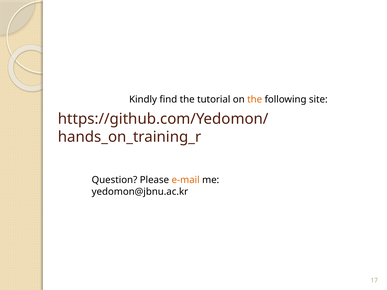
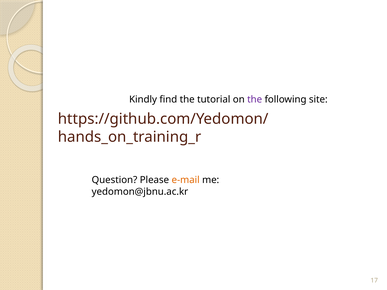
the at (255, 99) colour: orange -> purple
